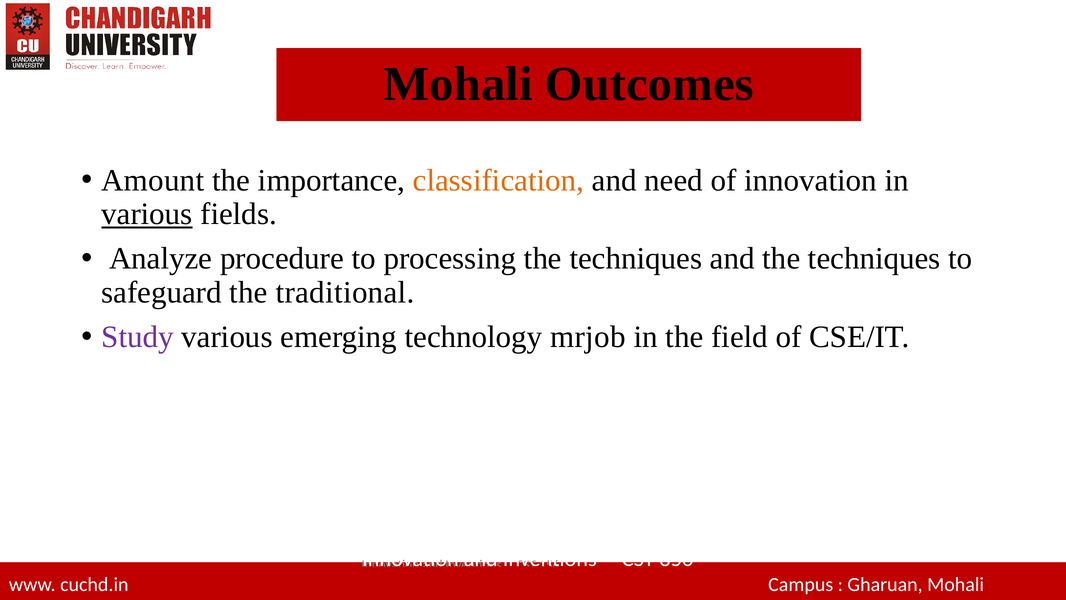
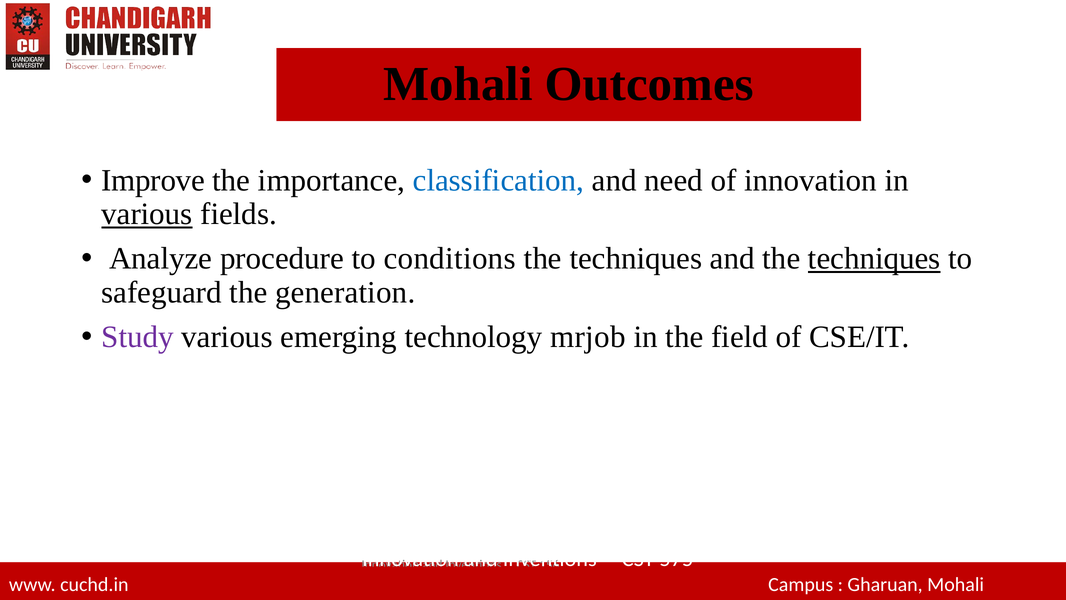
Amount: Amount -> Improve
classification colour: orange -> blue
processing: processing -> conditions
techniques at (874, 259) underline: none -> present
traditional: traditional -> generation
856: 856 -> 575
